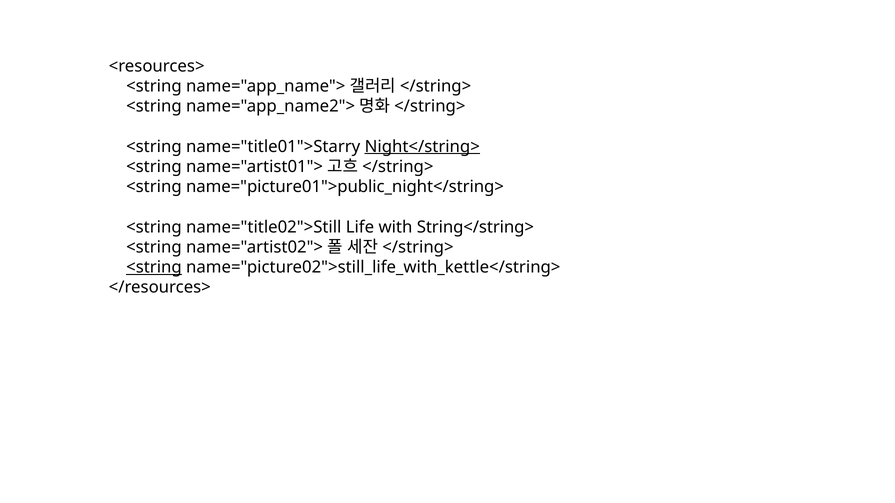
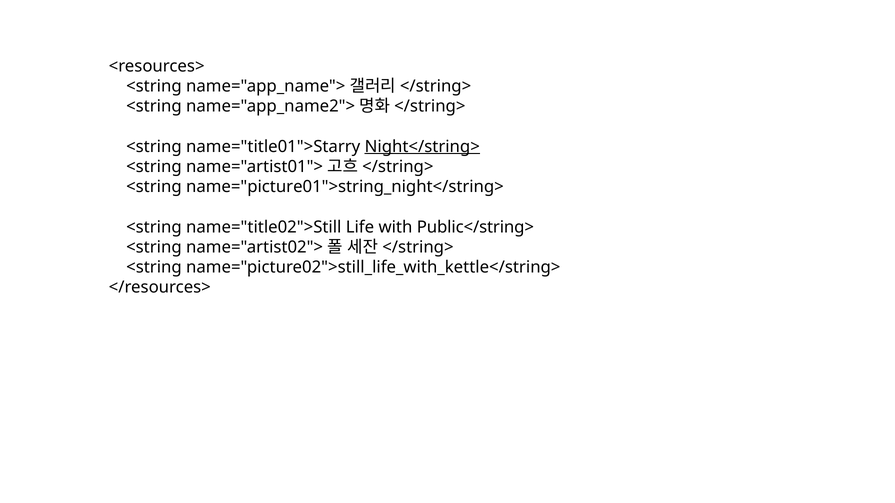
name="picture01">public_night</string>: name="picture01">public_night</string> -> name="picture01">string_night</string>
String</string>: String</string> -> Public</string>
<string at (154, 267) underline: present -> none
